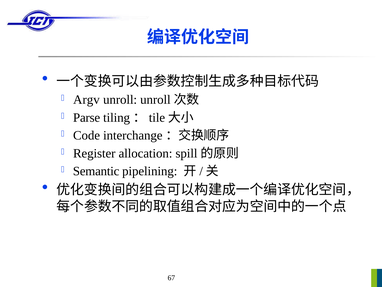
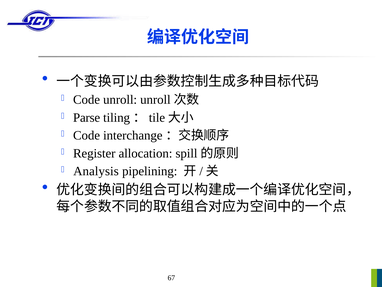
Argv at (86, 100): Argv -> Code
Semantic: Semantic -> Analysis
